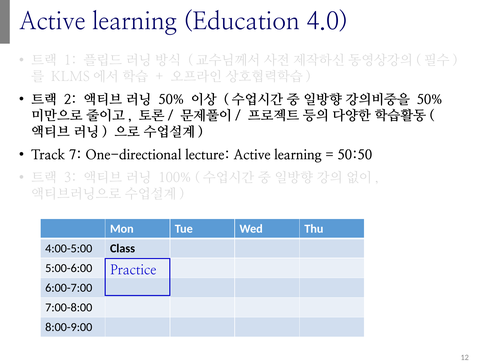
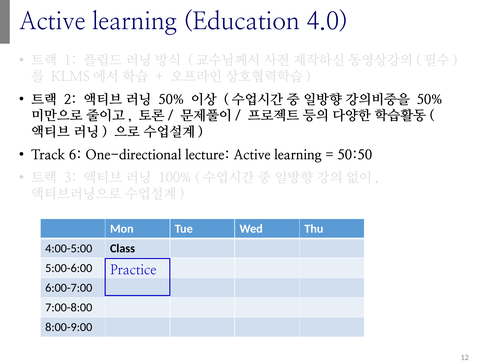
7: 7 -> 6
